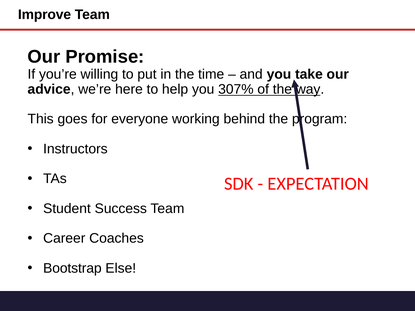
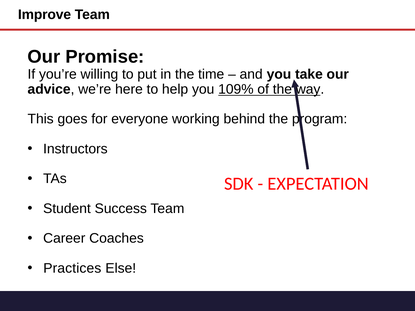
307%: 307% -> 109%
Bootstrap: Bootstrap -> Practices
